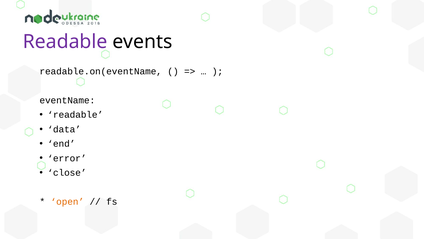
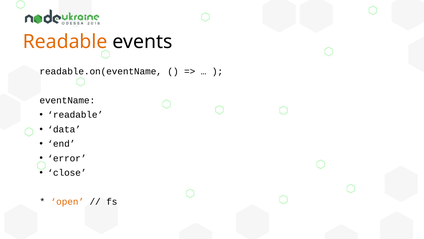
Readable at (65, 42) colour: purple -> orange
